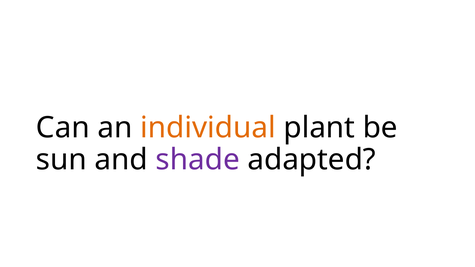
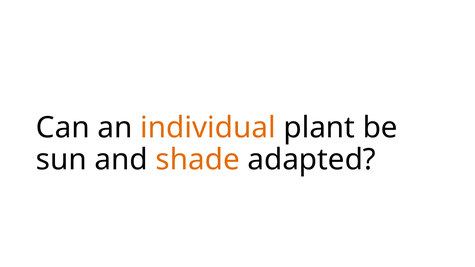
shade colour: purple -> orange
